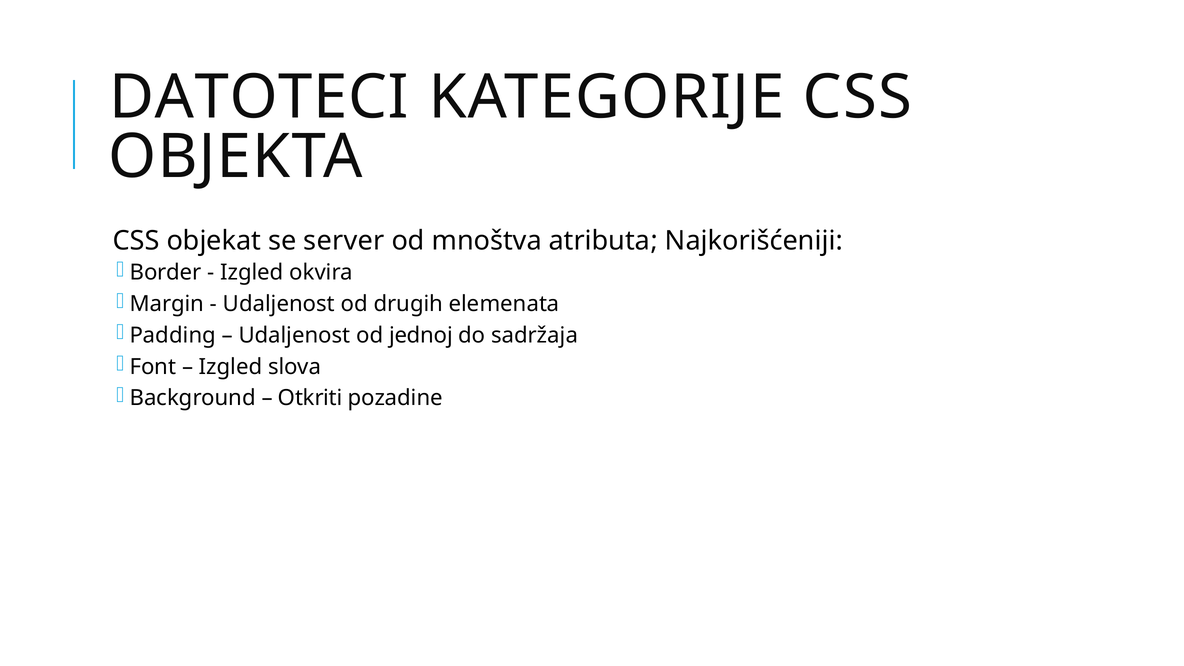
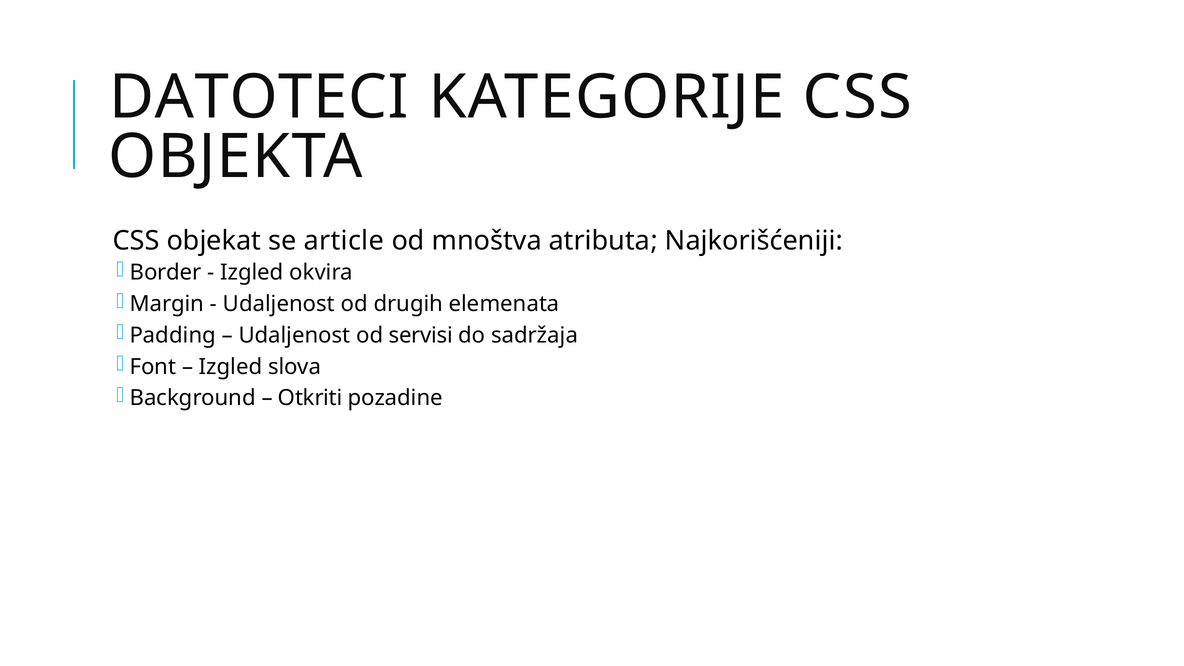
server: server -> article
jednoj: jednoj -> servisi
